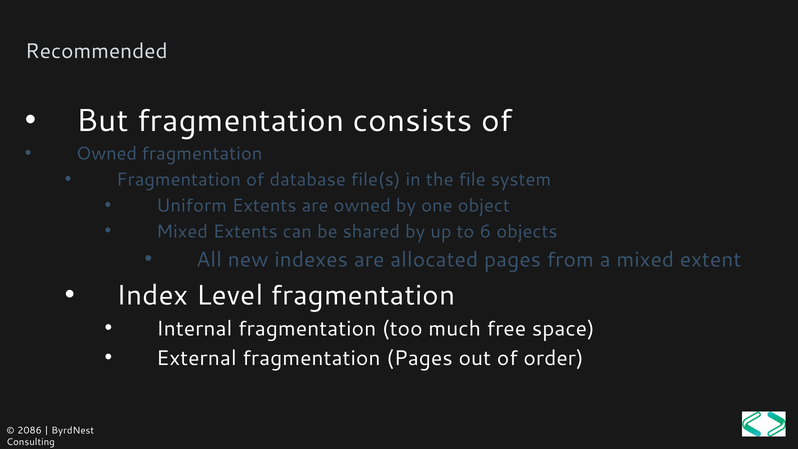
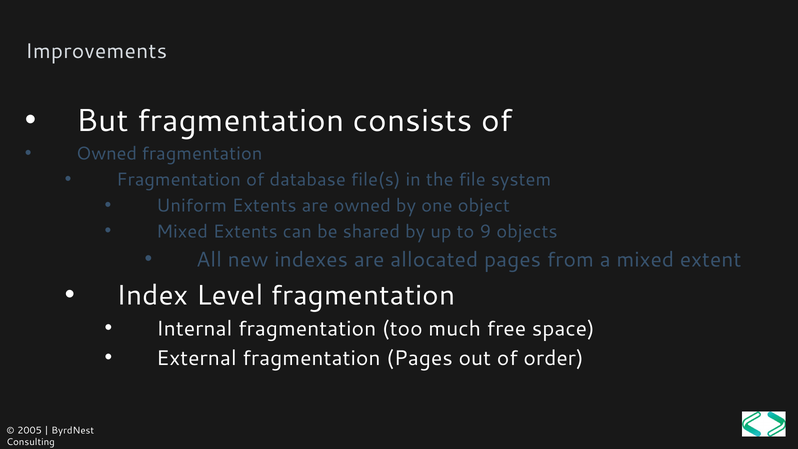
Recommended: Recommended -> Improvements
6: 6 -> 9
2086: 2086 -> 2005
